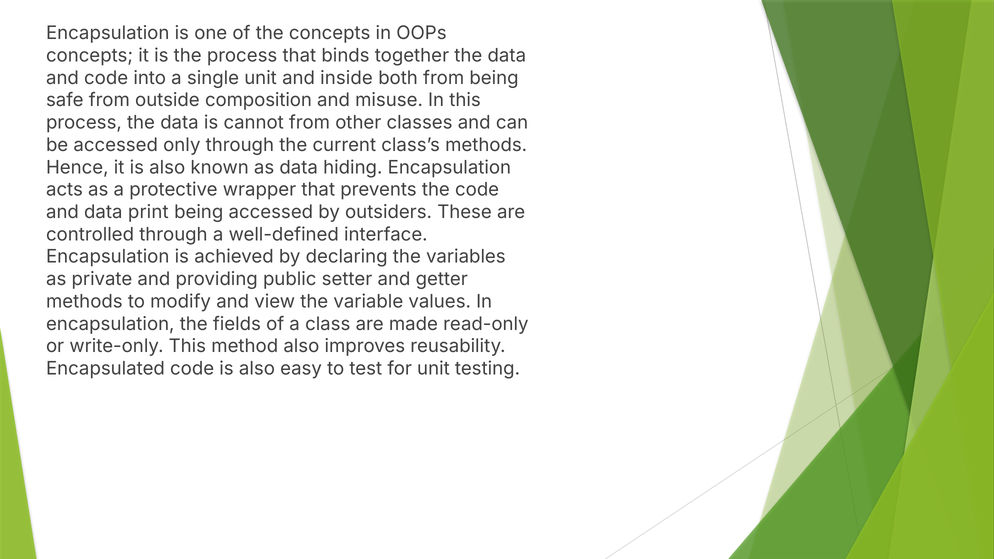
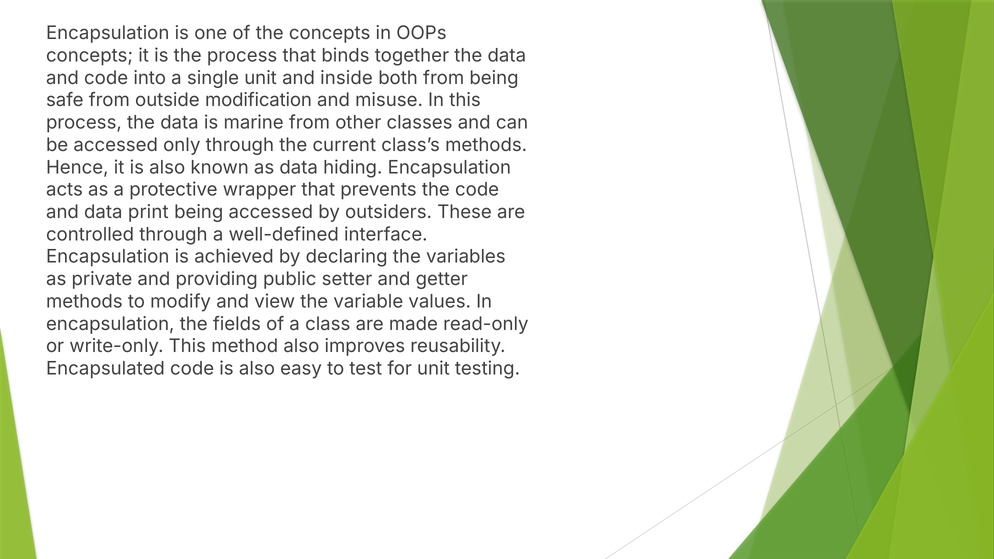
composition: composition -> modification
cannot: cannot -> marine
